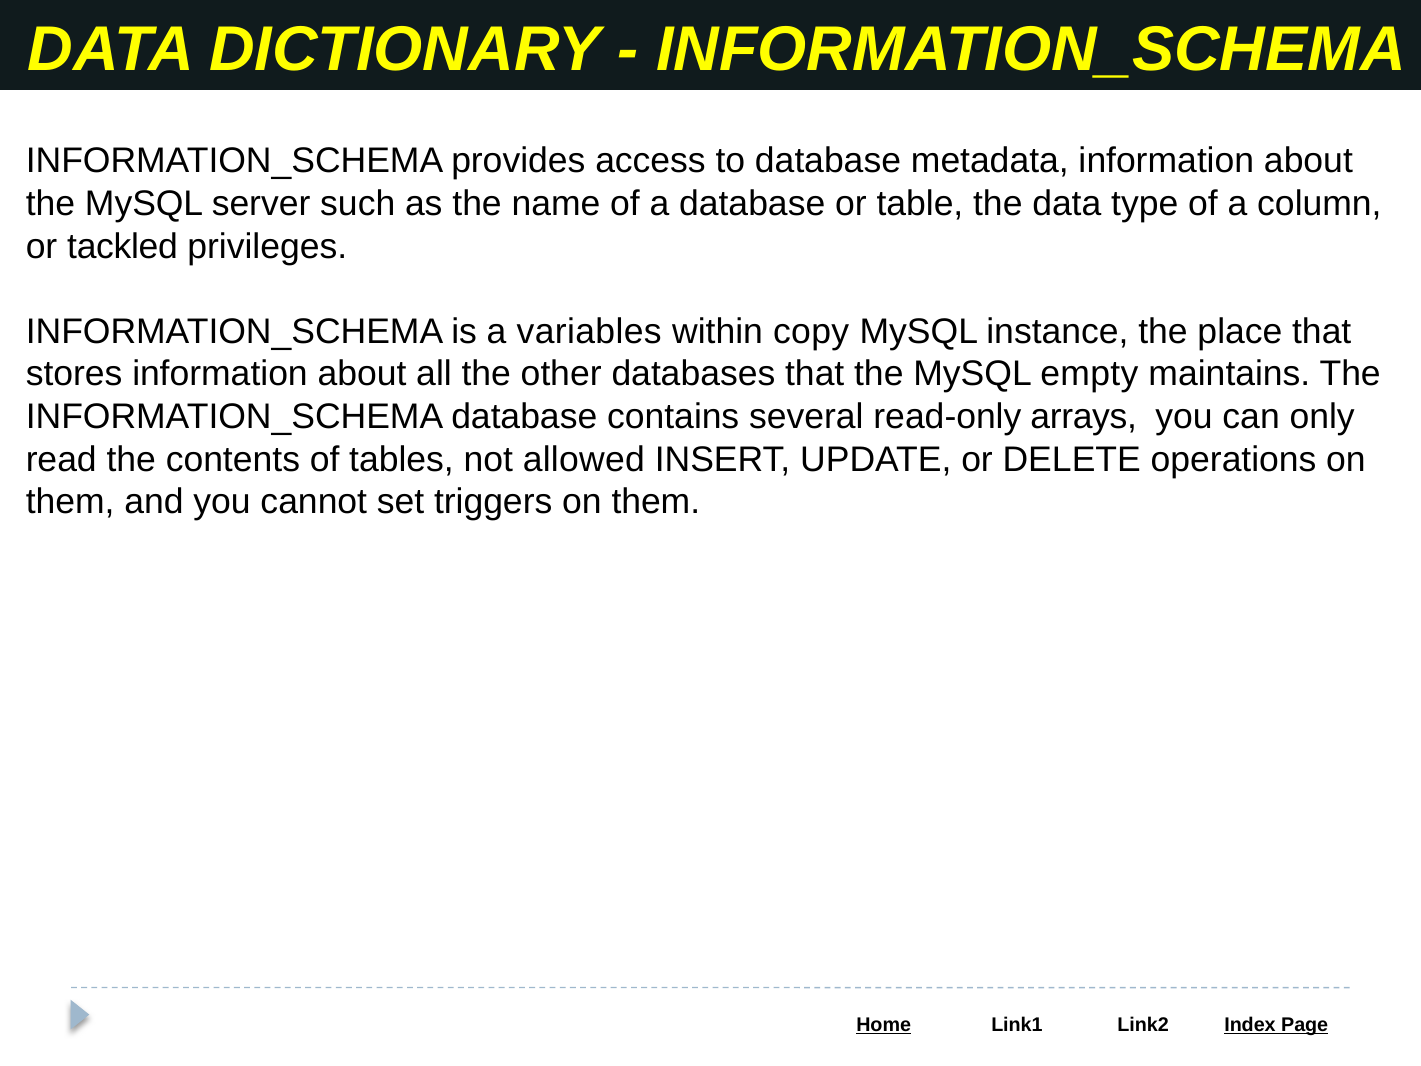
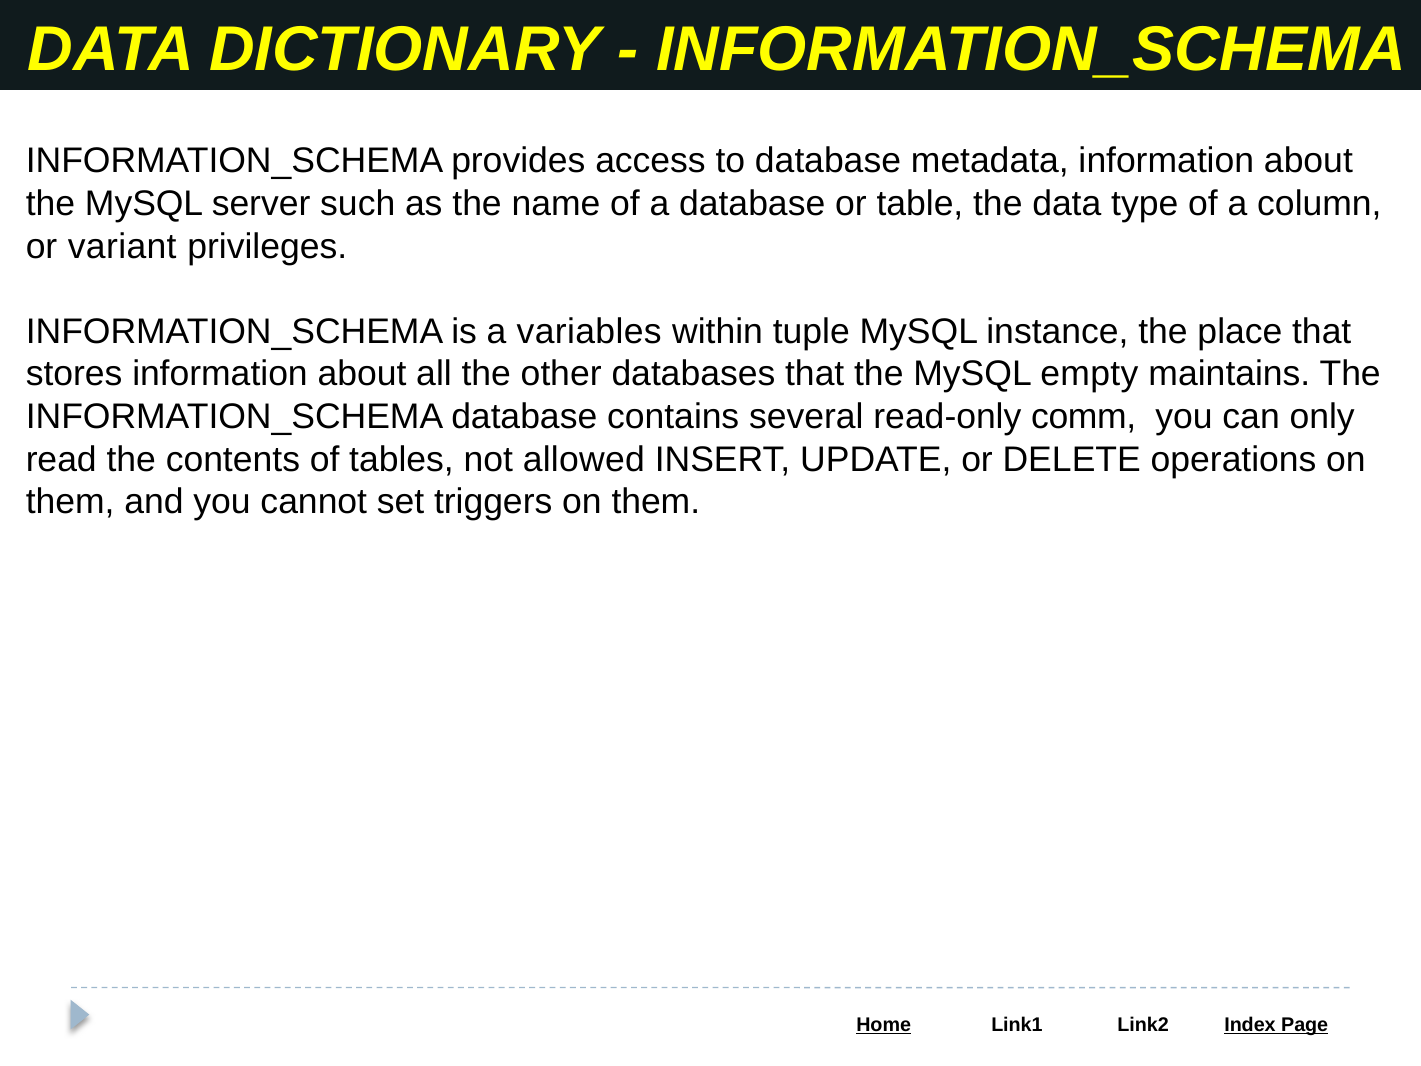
tackled: tackled -> variant
copy: copy -> tuple
arrays: arrays -> comm
